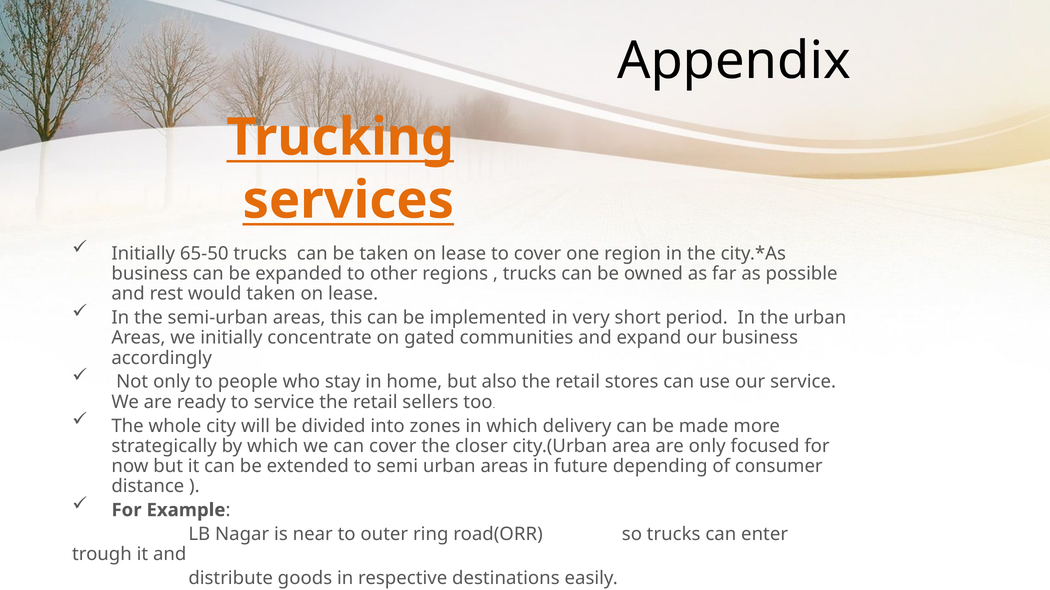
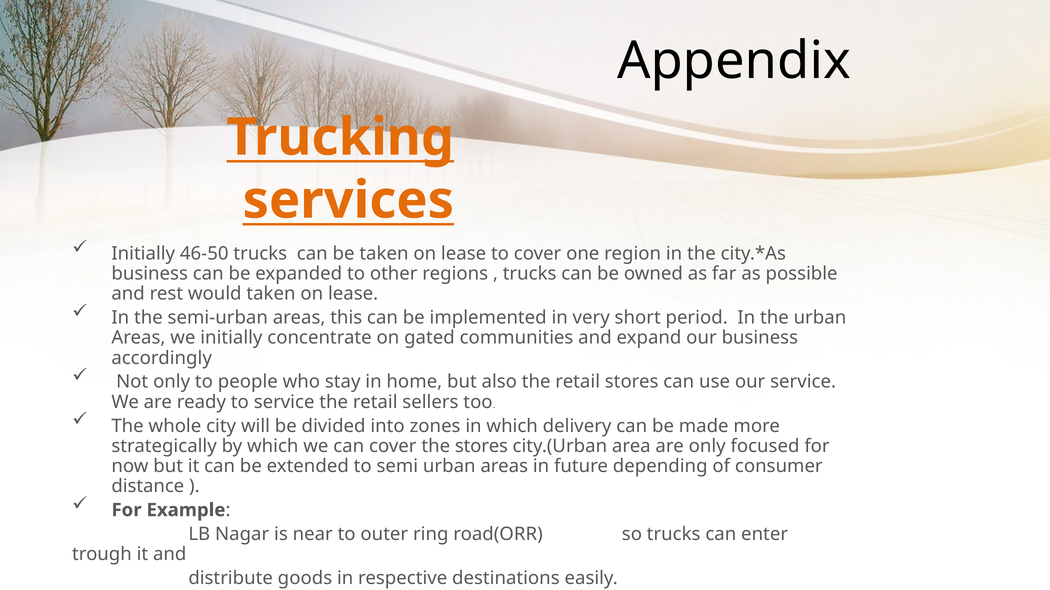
65-50: 65-50 -> 46-50
the closer: closer -> stores
